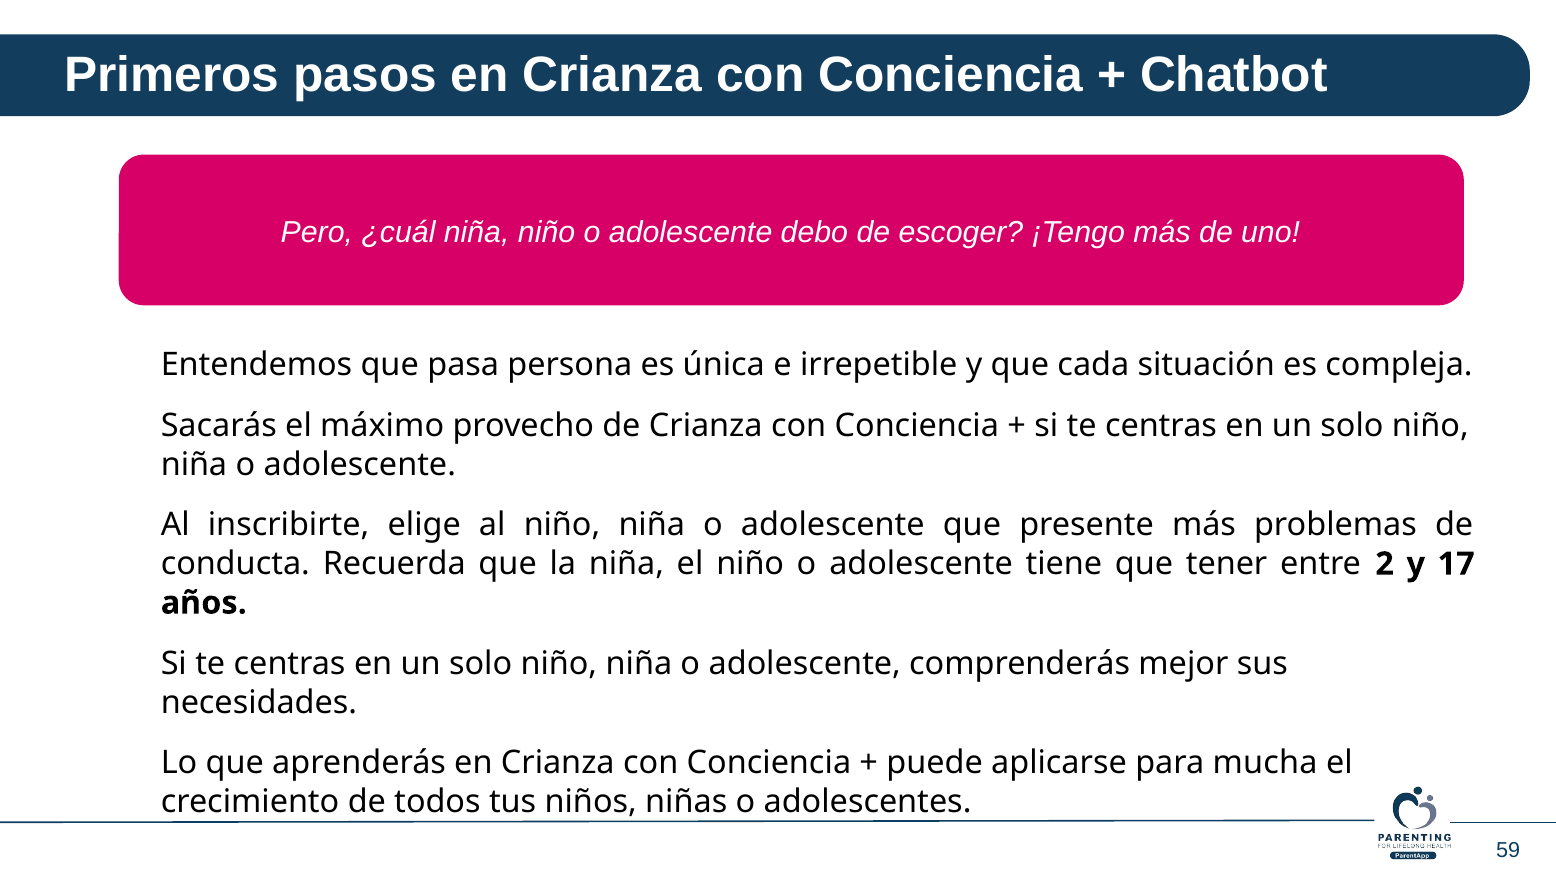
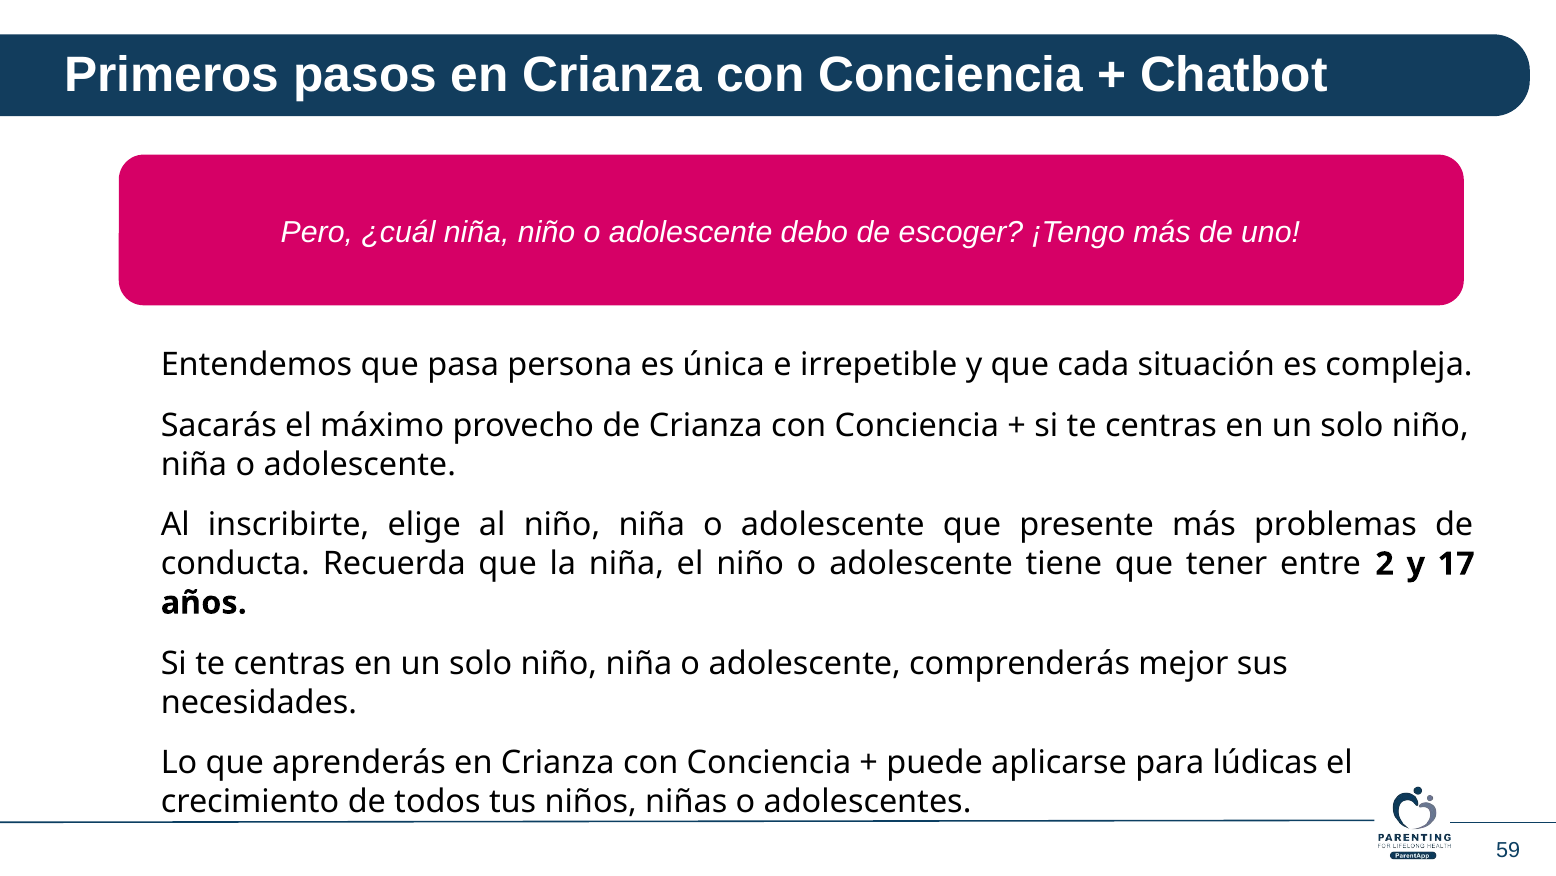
mucha: mucha -> lúdicas
